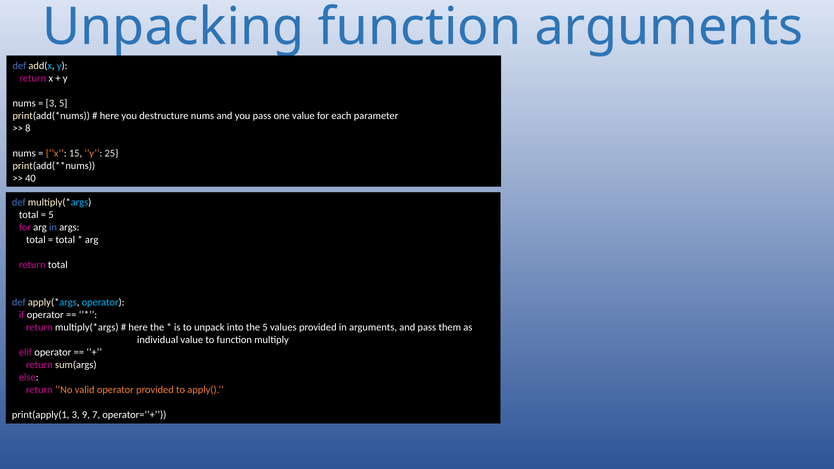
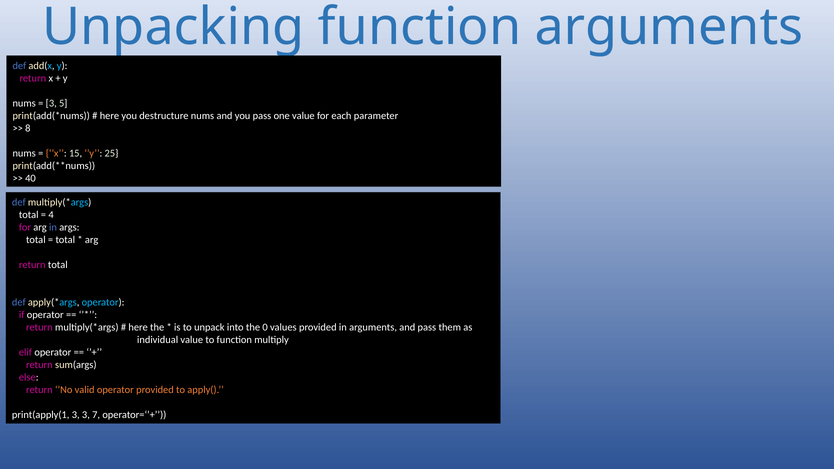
5 at (51, 215): 5 -> 4
the 5: 5 -> 0
3 9: 9 -> 3
